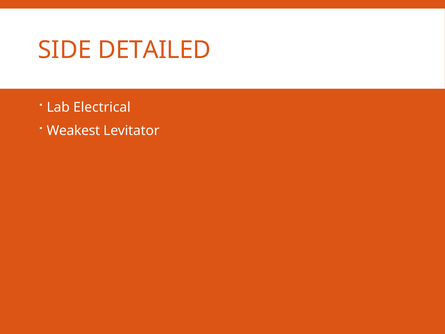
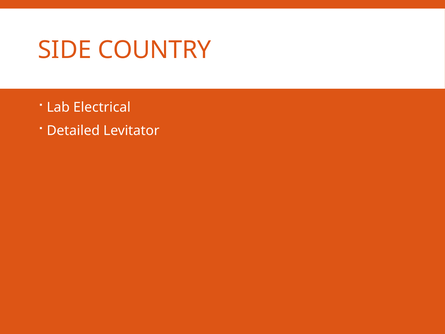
DETAILED: DETAILED -> COUNTRY
Weakest: Weakest -> Detailed
